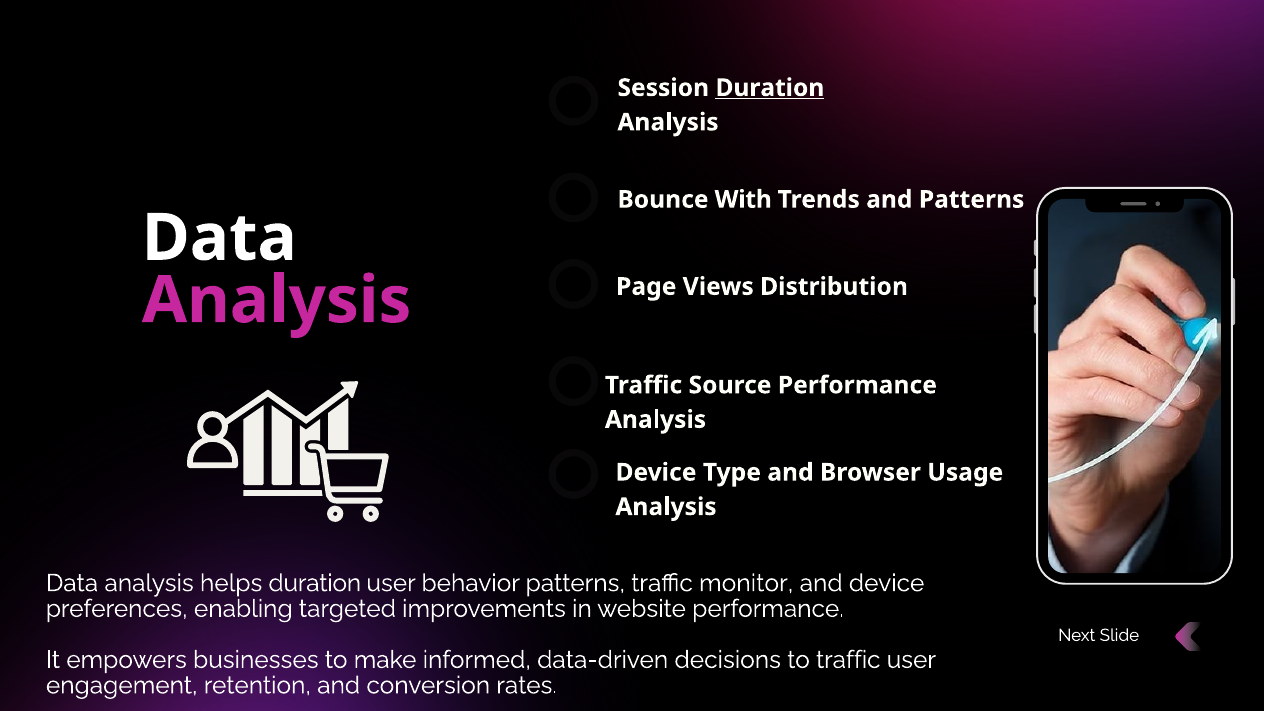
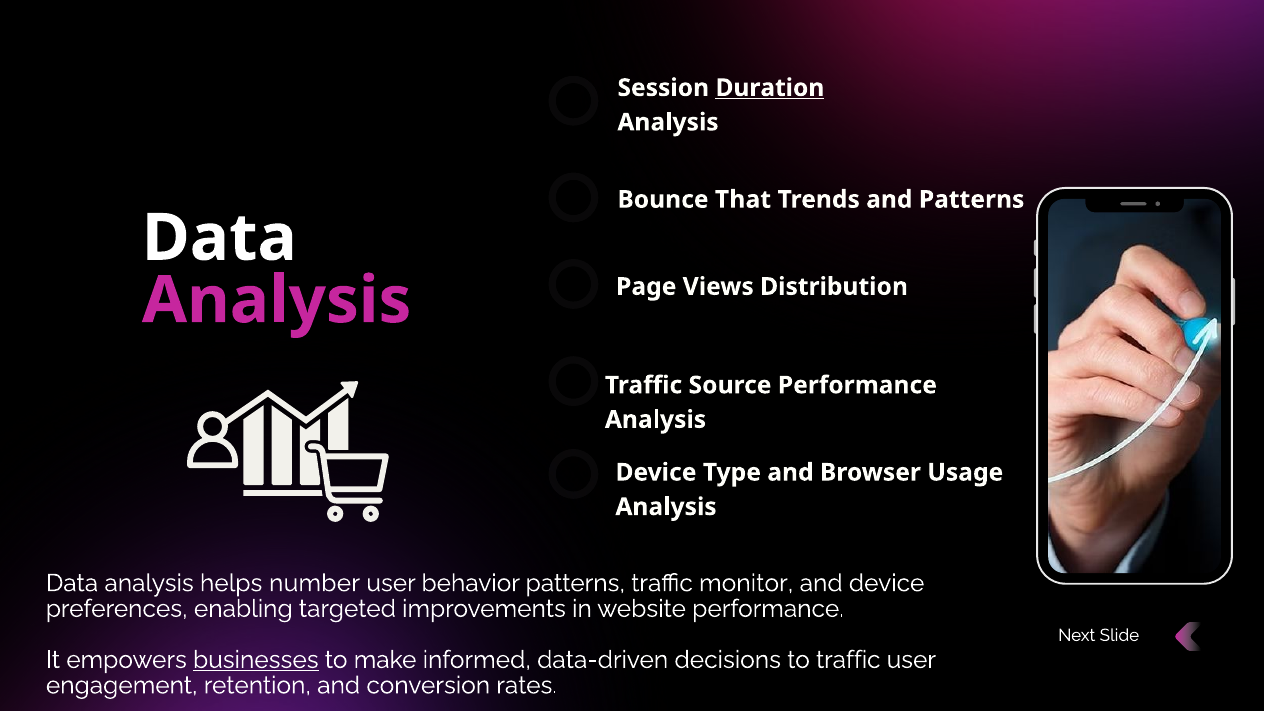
With: With -> That
helps duration: duration -> number
businesses underline: none -> present
